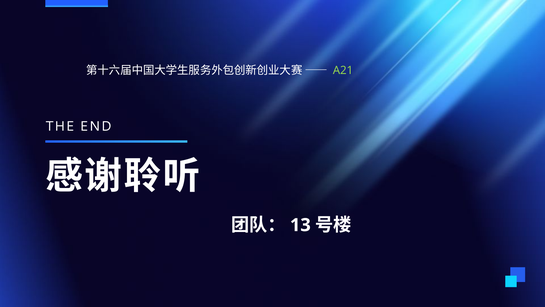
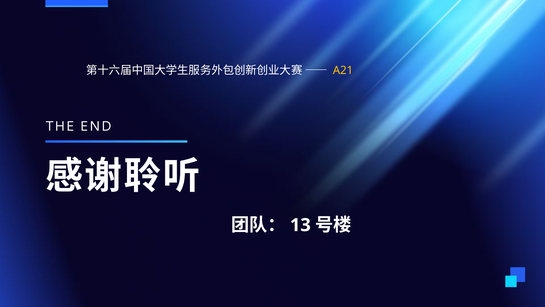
A21 colour: light green -> yellow
